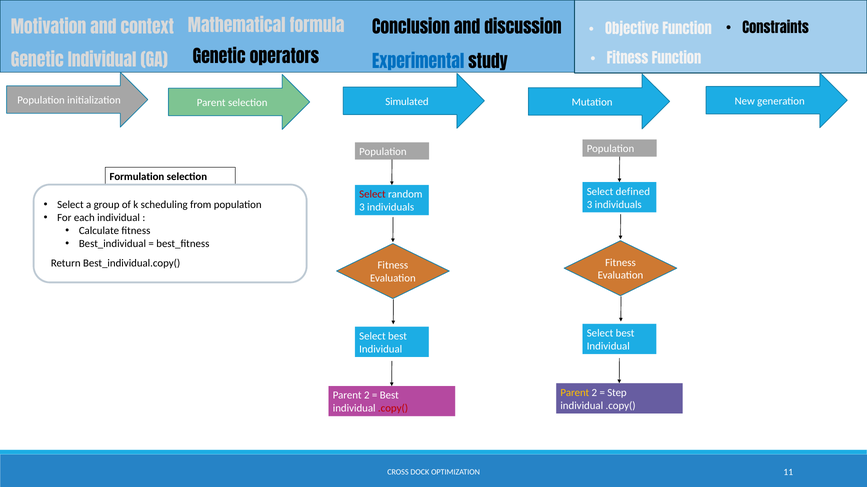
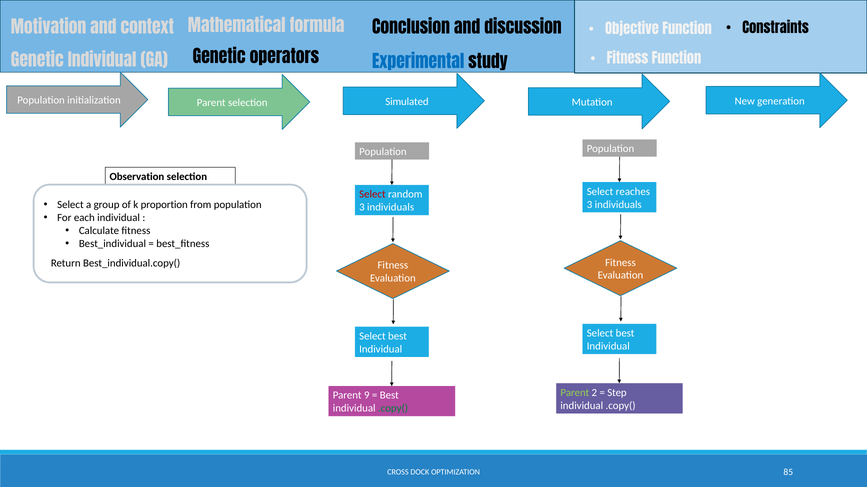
Formulation: Formulation -> Observation
defined: defined -> reaches
scheduling: scheduling -> proportion
Parent at (575, 393) colour: yellow -> light green
2 at (367, 396): 2 -> 9
.copy( at (393, 409) colour: red -> green
11: 11 -> 85
